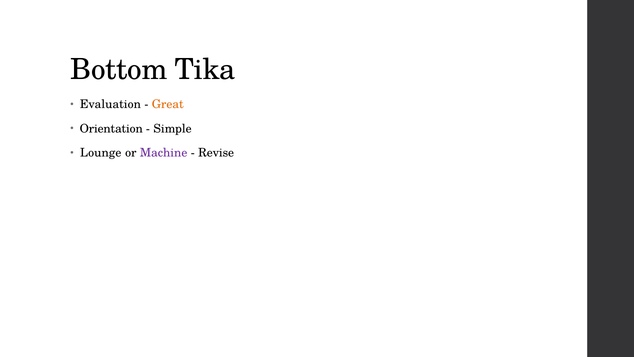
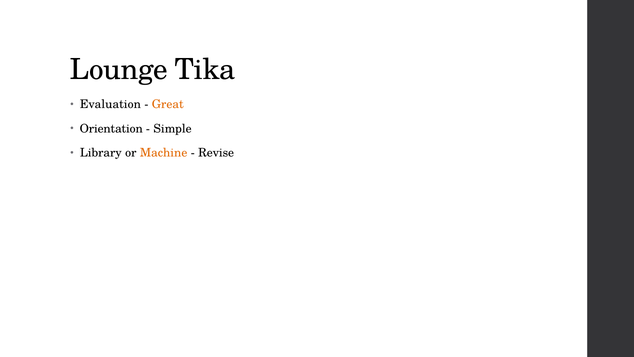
Bottom: Bottom -> Lounge
Lounge: Lounge -> Library
Machine colour: purple -> orange
